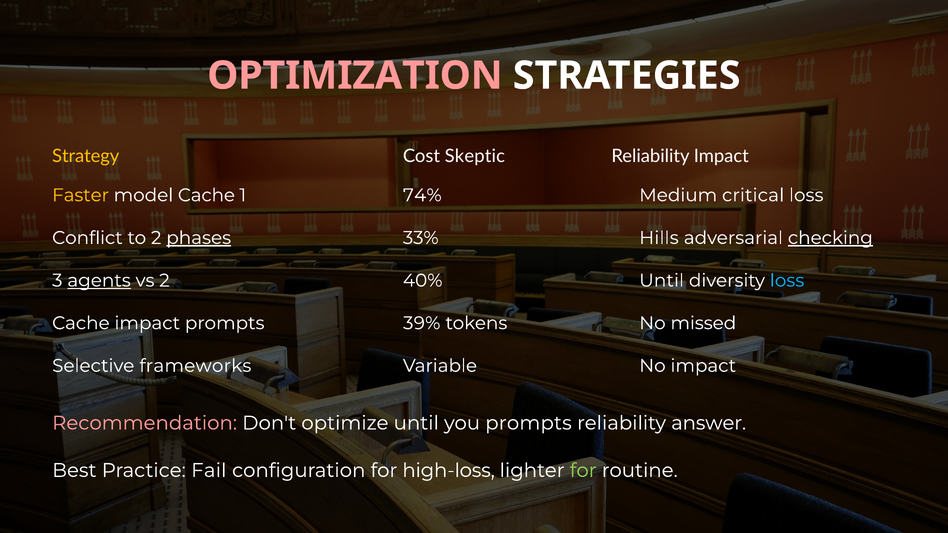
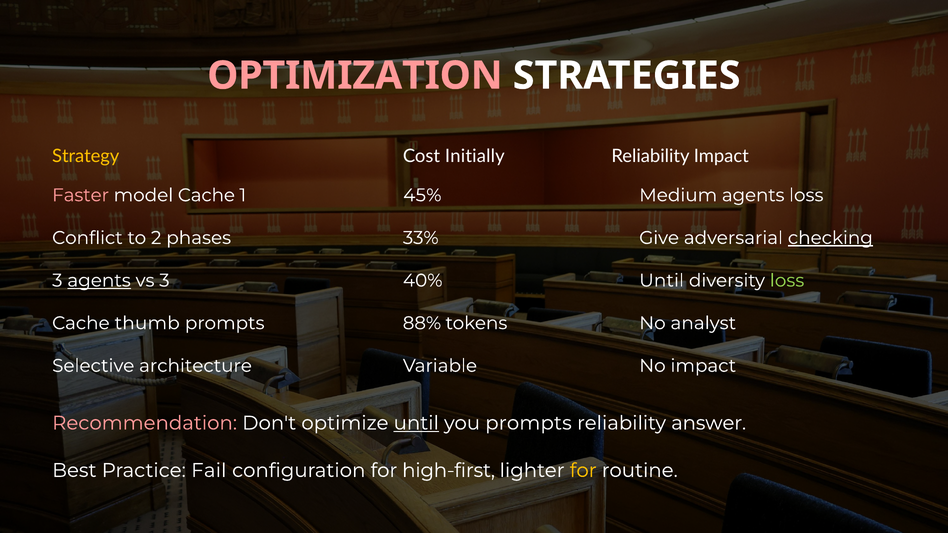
Skeptic: Skeptic -> Initially
Faster colour: yellow -> pink
74%: 74% -> 45%
Medium critical: critical -> agents
phases underline: present -> none
Hills: Hills -> Give
vs 2: 2 -> 3
loss at (787, 281) colour: light blue -> light green
Cache impact: impact -> thumb
39%: 39% -> 88%
missed: missed -> analyst
frameworks: frameworks -> architecture
until at (416, 423) underline: none -> present
high-loss: high-loss -> high-first
for at (583, 471) colour: light green -> yellow
